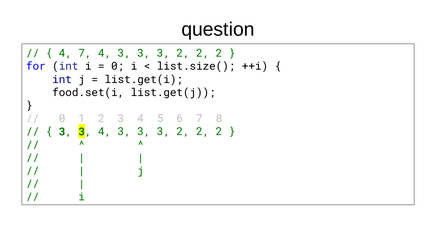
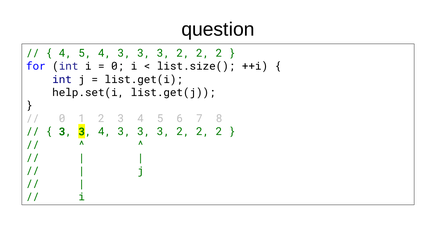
7 at (85, 53): 7 -> 5
food.set(i: food.set(i -> help.set(i
